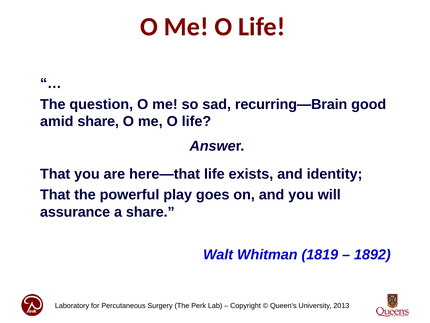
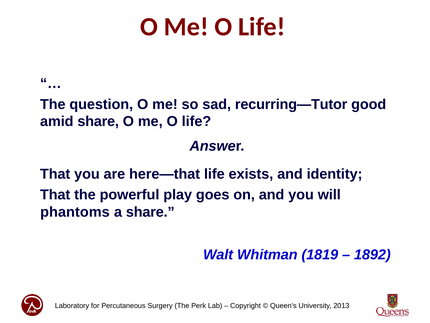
recurring—Brain: recurring—Brain -> recurring—Tutor
assurance: assurance -> phantoms
